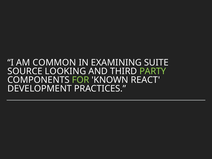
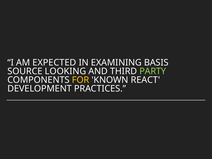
COMMON: COMMON -> EXPECTED
SUITE: SUITE -> BASIS
FOR colour: light green -> yellow
